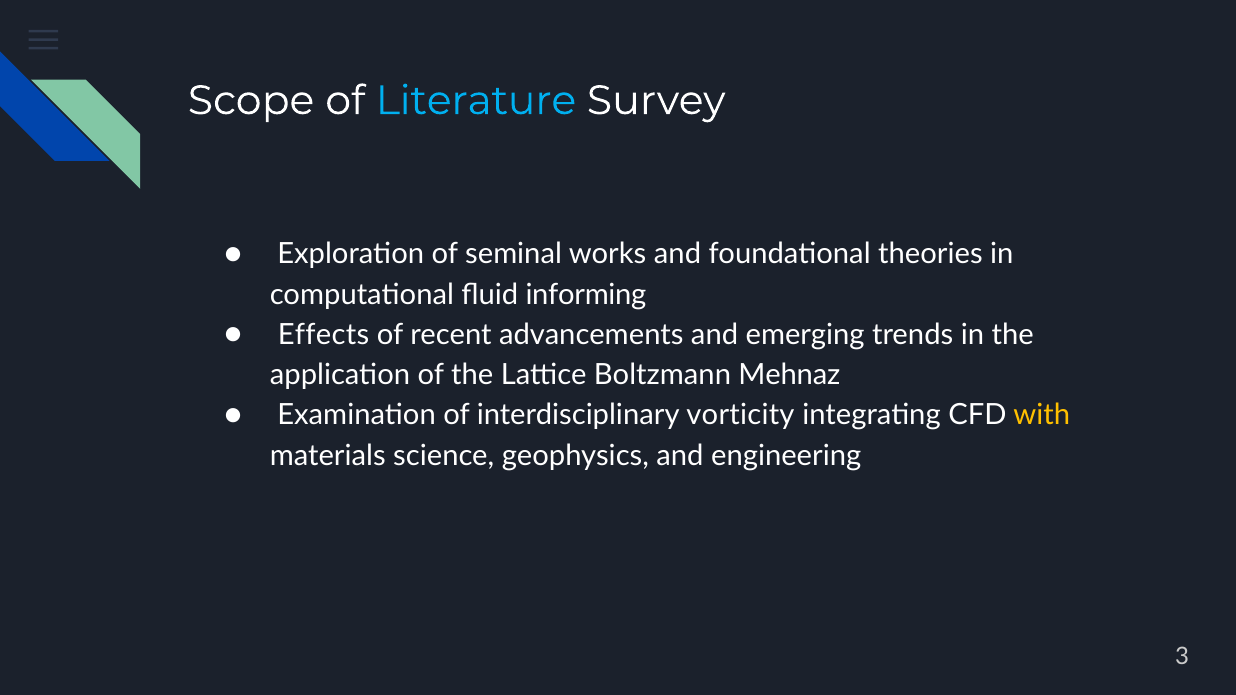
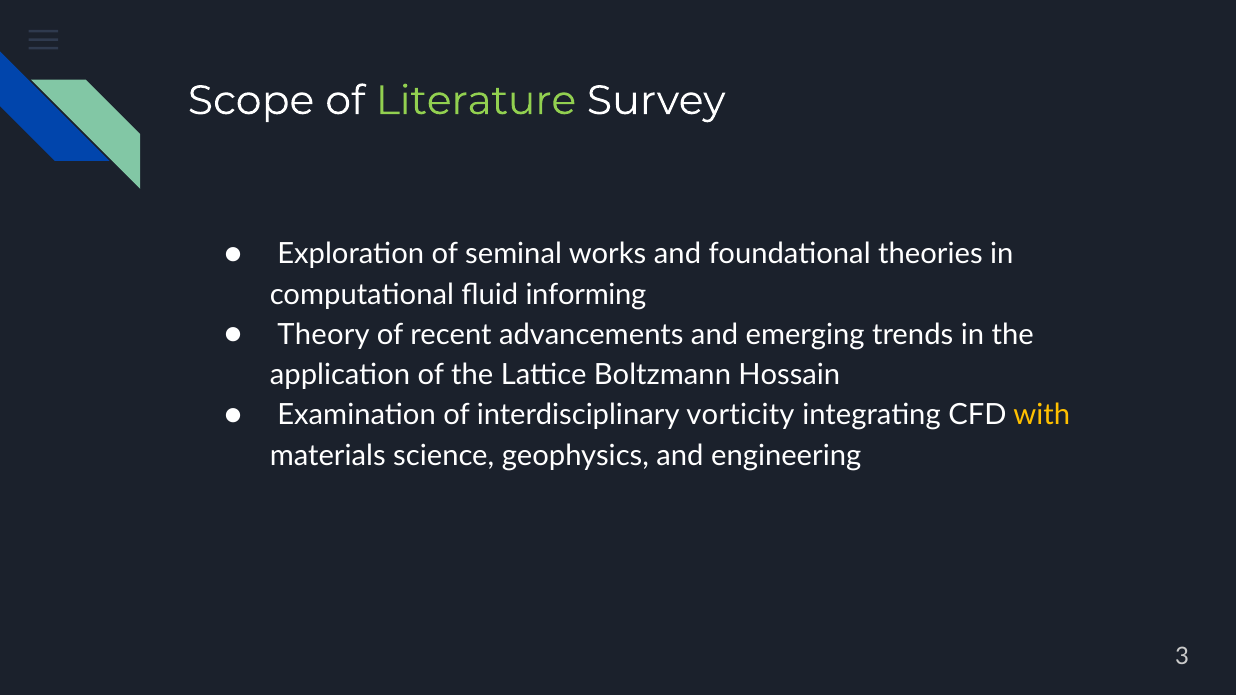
Literature colour: light blue -> light green
Effects: Effects -> Theory
Mehnaz: Mehnaz -> Hossain
